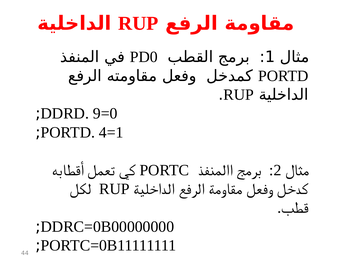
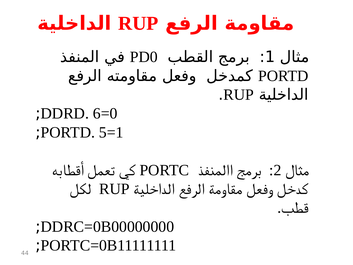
9=0: 9=0 -> 6=0
4=1: 4=1 -> 5=1
